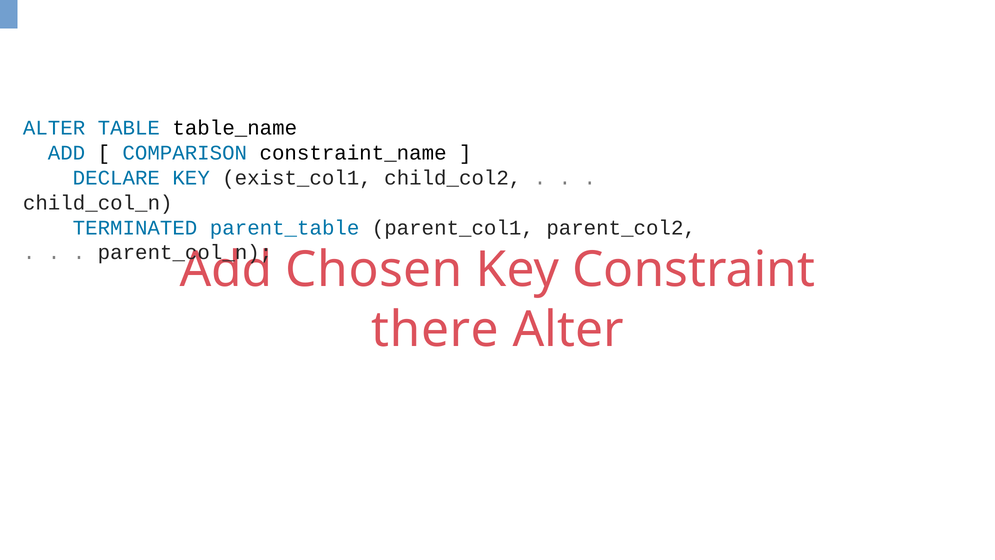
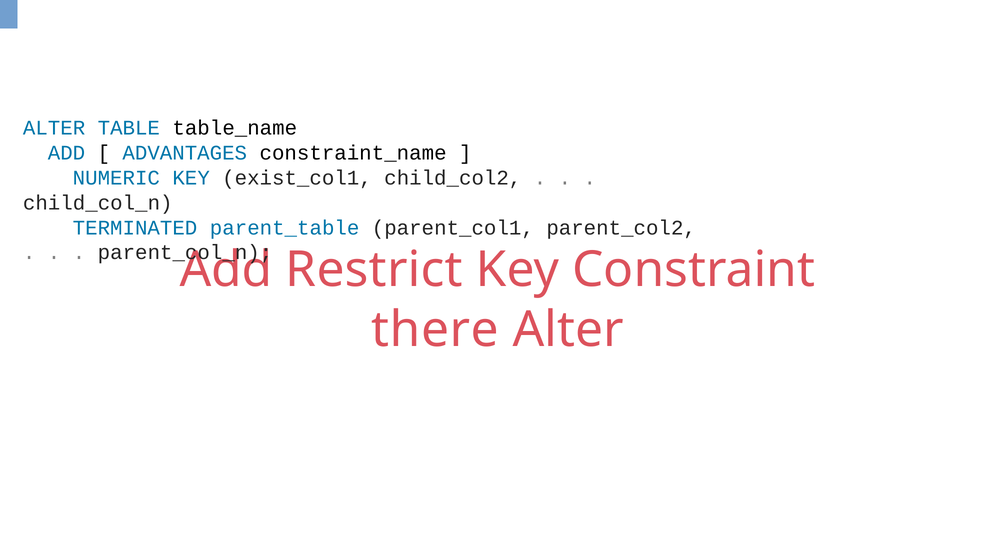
COMPARISON: COMPARISON -> ADVANTAGES
DECLARE: DECLARE -> NUMERIC
Chosen: Chosen -> Restrict
